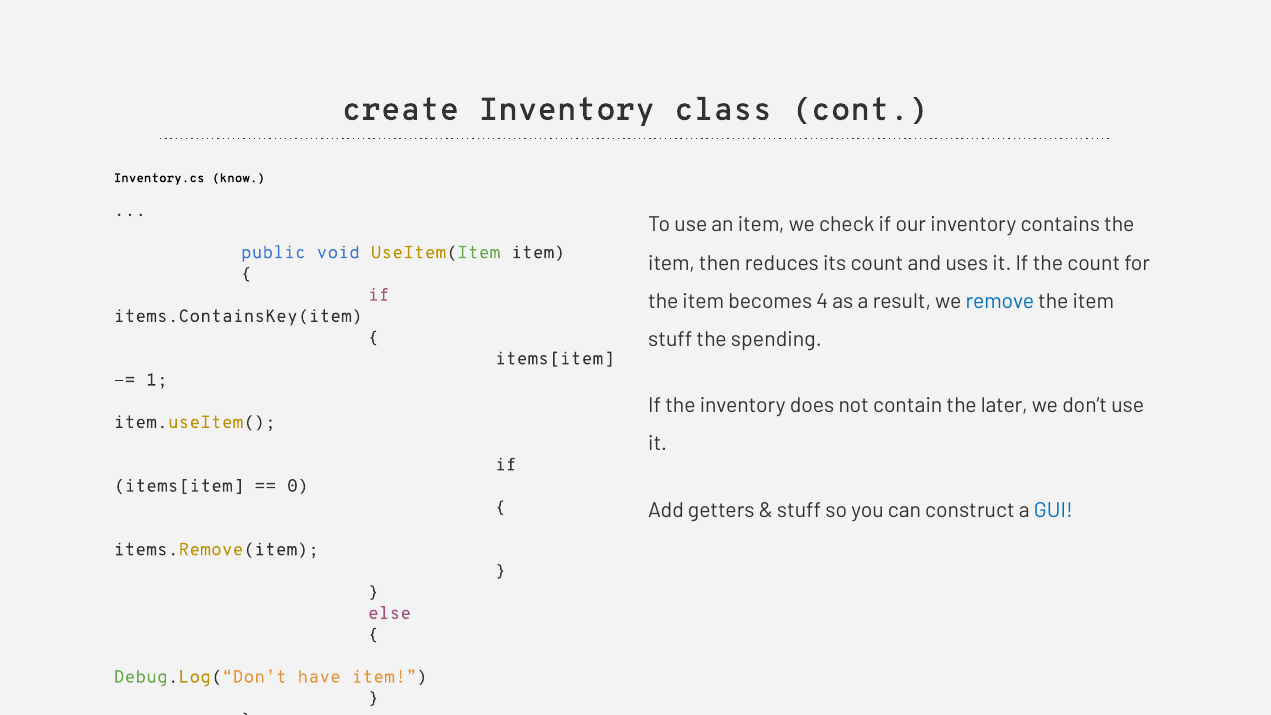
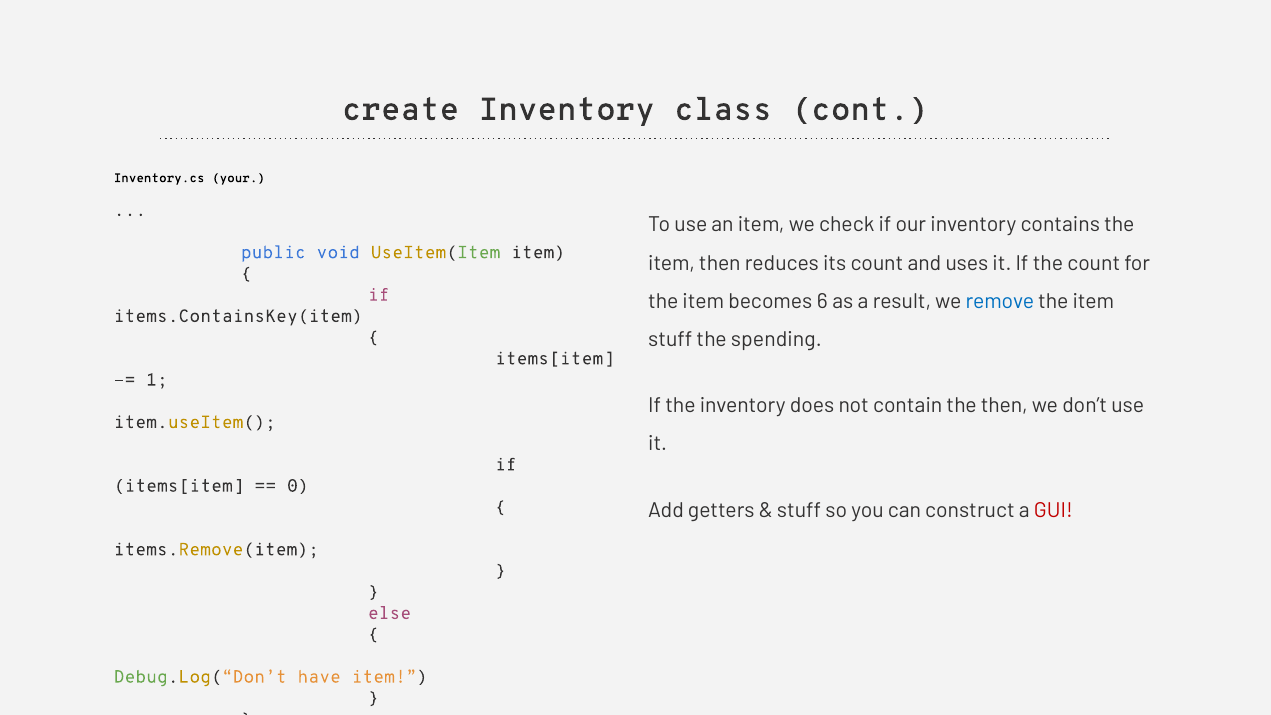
know: know -> your
4: 4 -> 6
the later: later -> then
GUI colour: blue -> red
